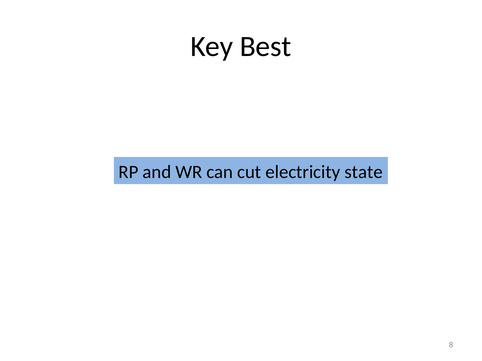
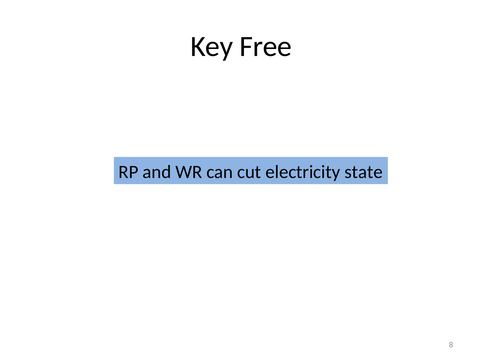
Best: Best -> Free
